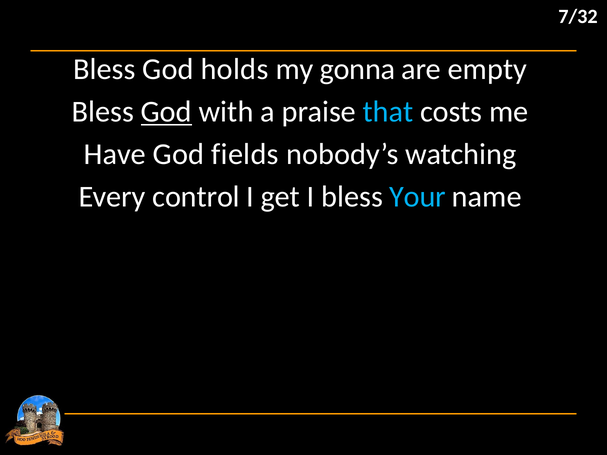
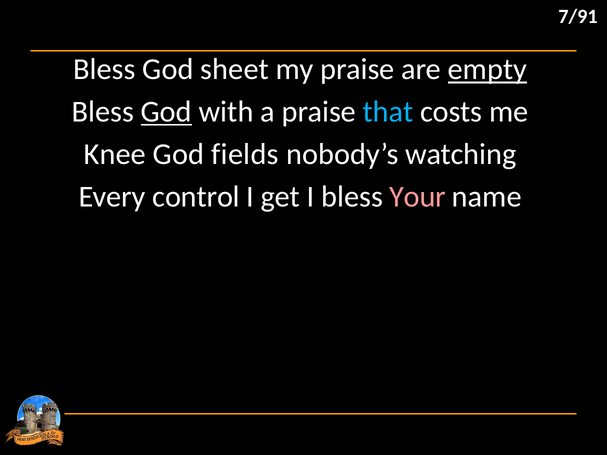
7/32: 7/32 -> 7/91
holds: holds -> sheet
my gonna: gonna -> praise
empty underline: none -> present
Have: Have -> Knee
Your colour: light blue -> pink
